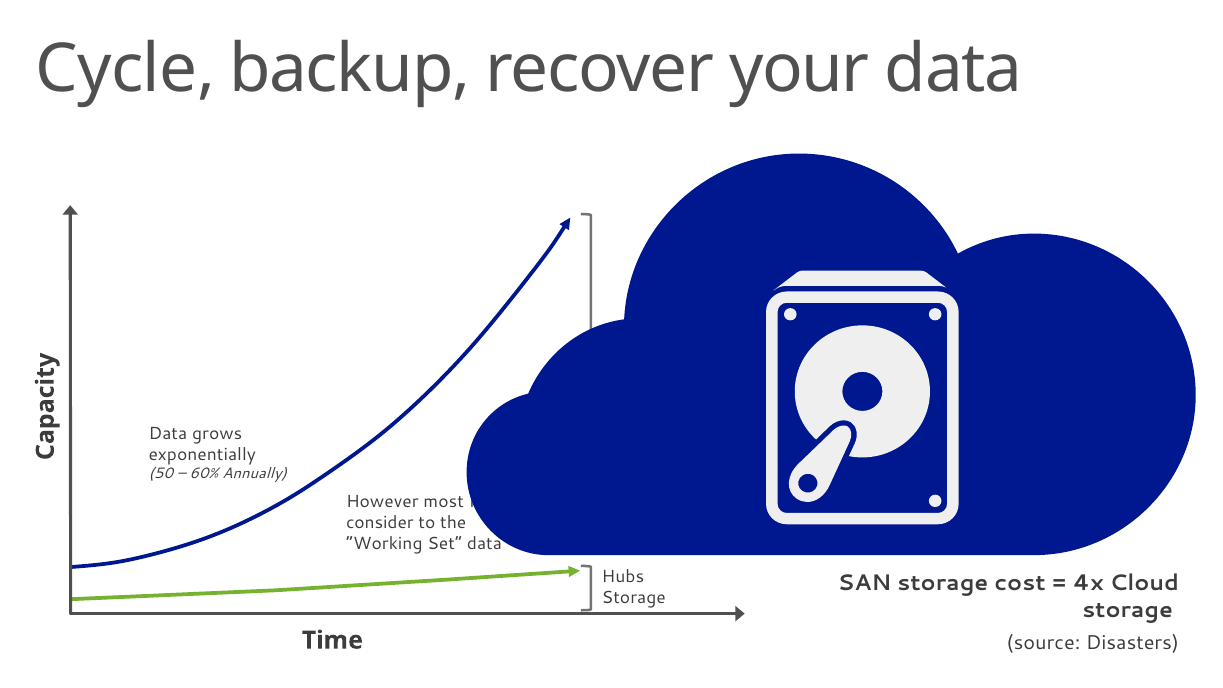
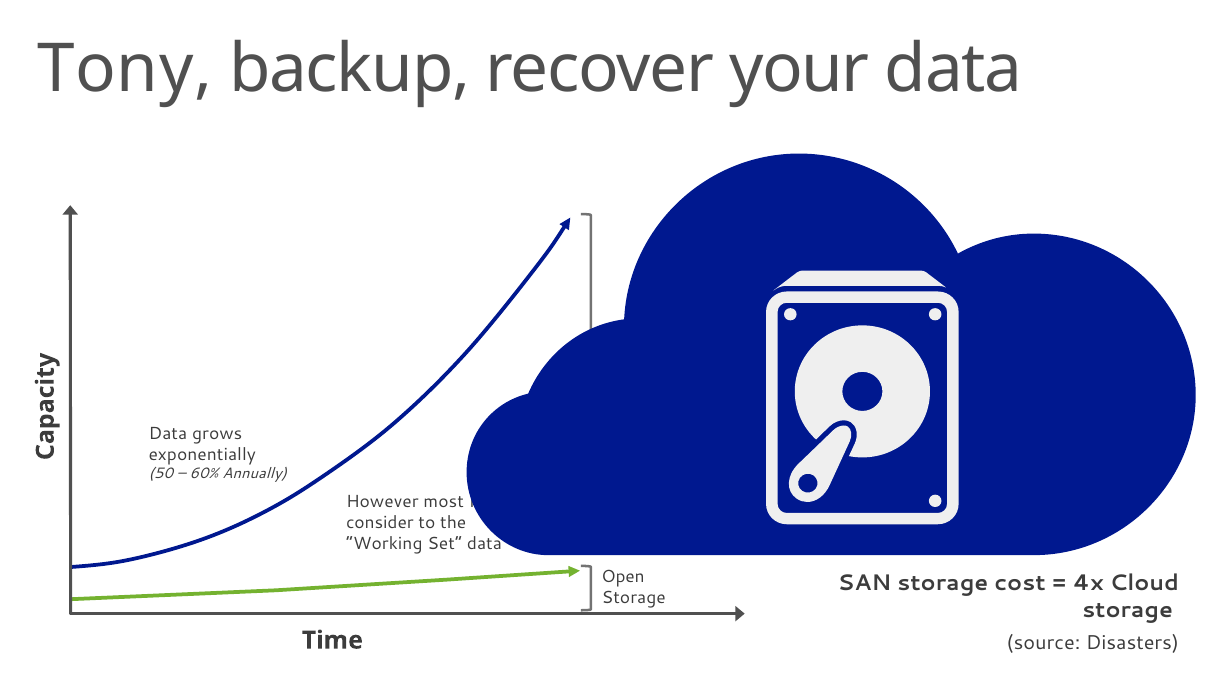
Cycle: Cycle -> Tony
Hubs: Hubs -> Open
